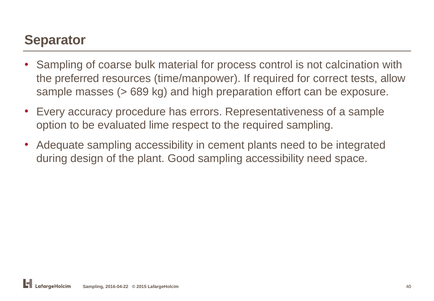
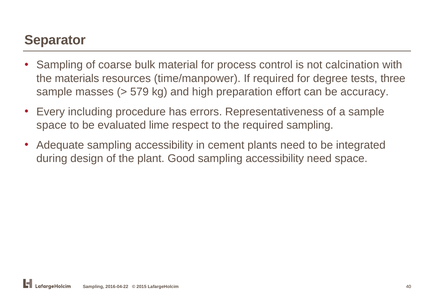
preferred: preferred -> materials
correct: correct -> degree
allow: allow -> three
689: 689 -> 579
exposure: exposure -> accuracy
accuracy: accuracy -> including
option at (52, 125): option -> space
